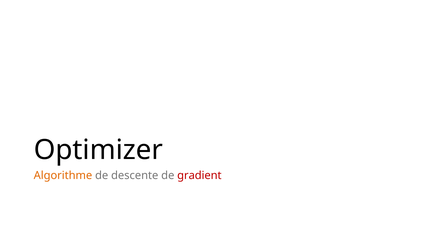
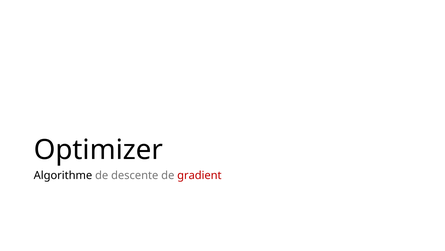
Algorithme colour: orange -> black
